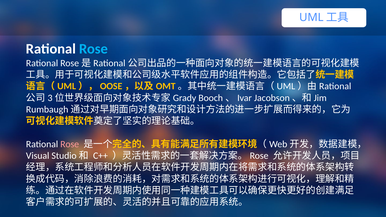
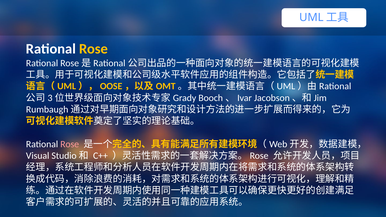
Rose at (93, 49) colour: light blue -> yellow
